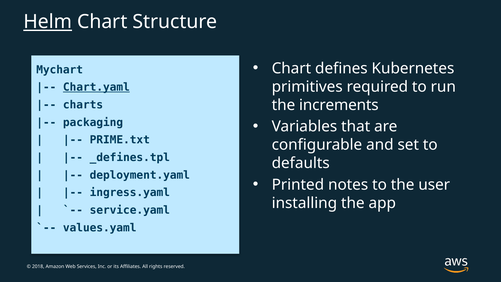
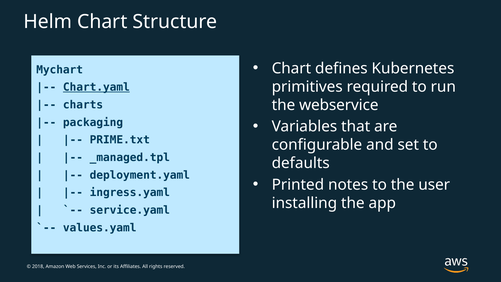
Helm underline: present -> none
increments: increments -> webservice
_defines.tpl: _defines.tpl -> _managed.tpl
